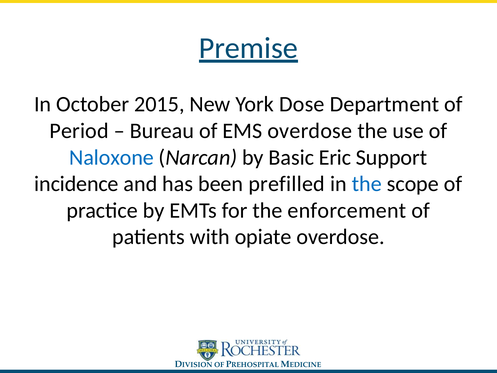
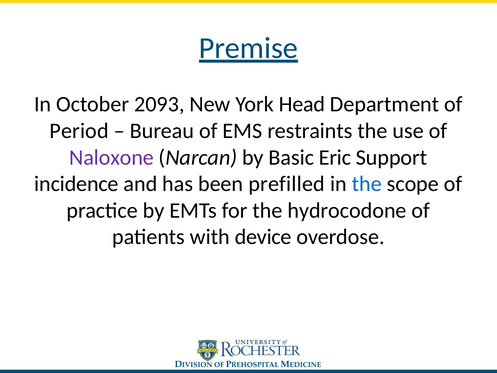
2015: 2015 -> 2093
Dose: Dose -> Head
EMS overdose: overdose -> restraints
Naloxone colour: blue -> purple
enforcement: enforcement -> hydrocodone
opiate: opiate -> device
